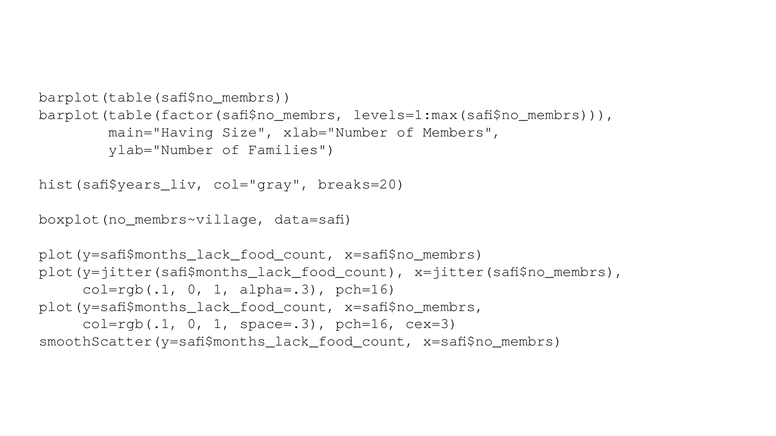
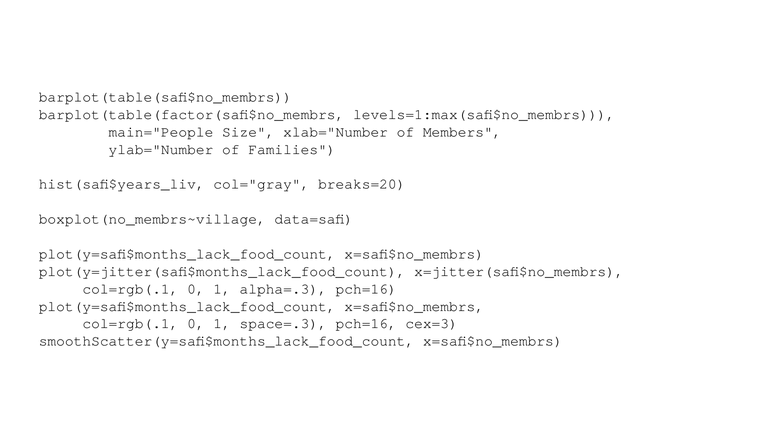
main="Having: main="Having -> main="People
